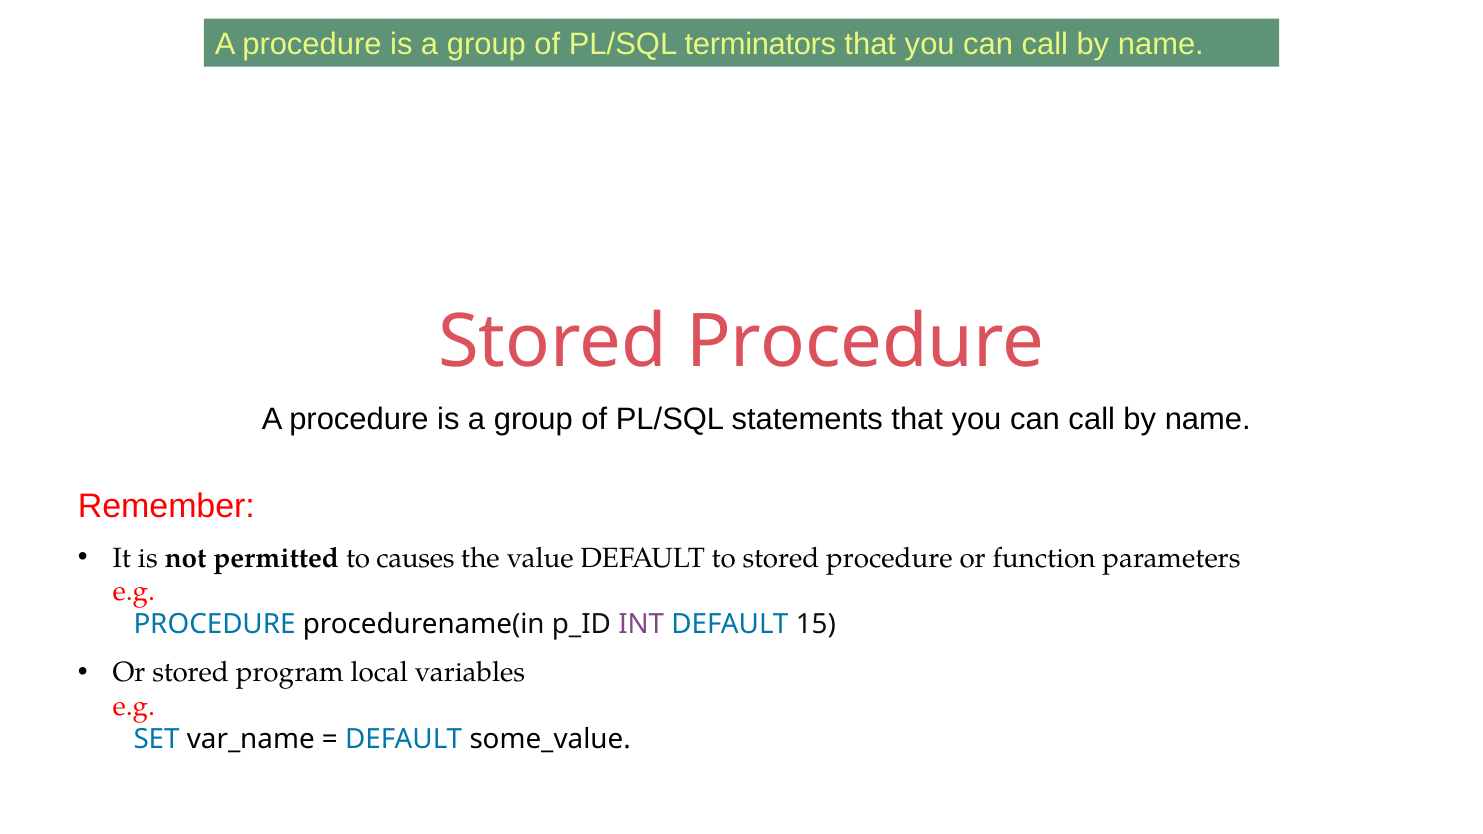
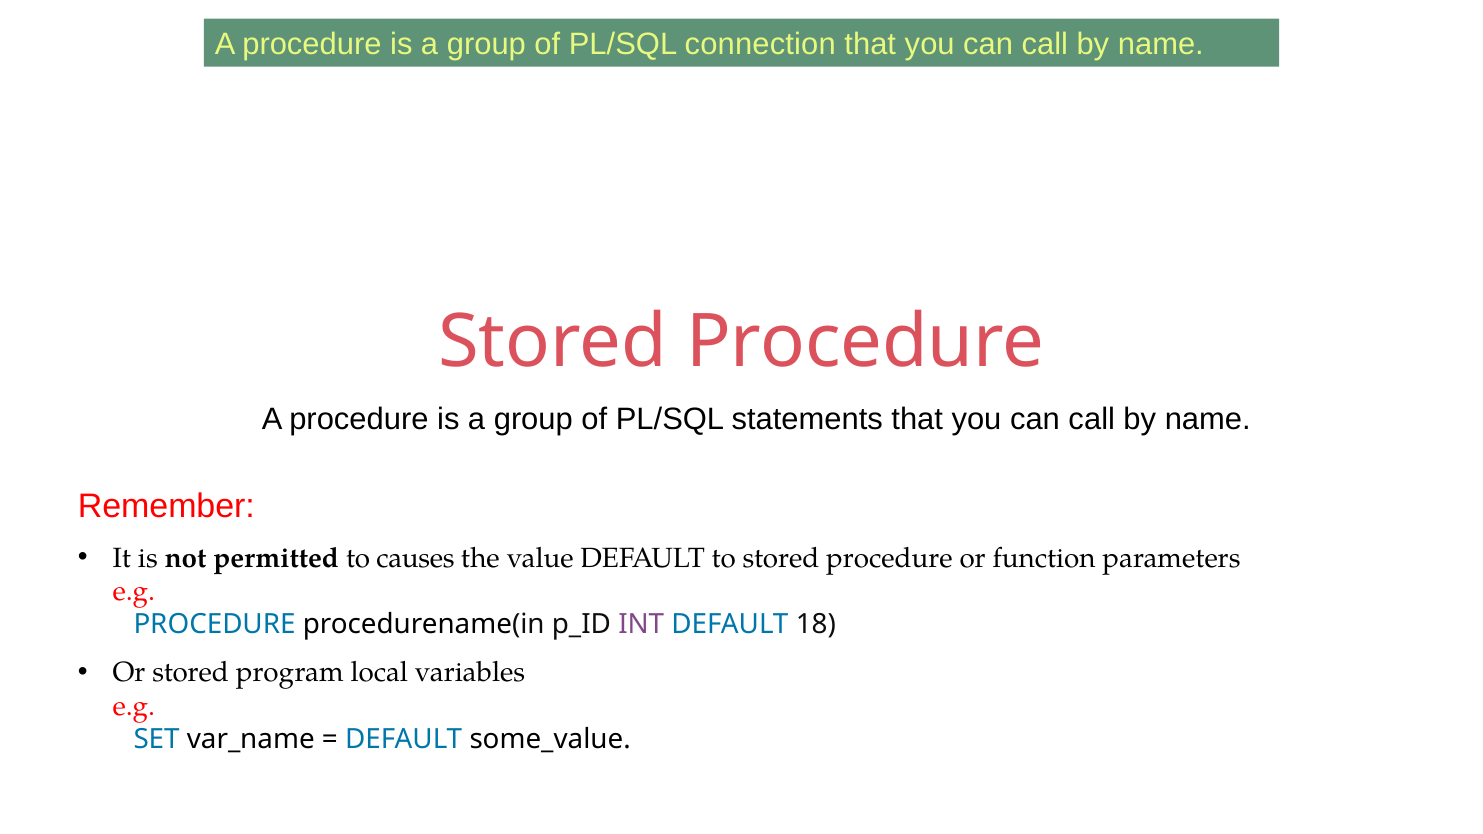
terminators: terminators -> connection
15: 15 -> 18
